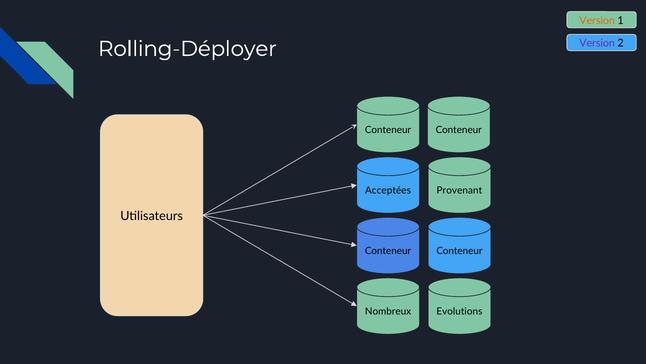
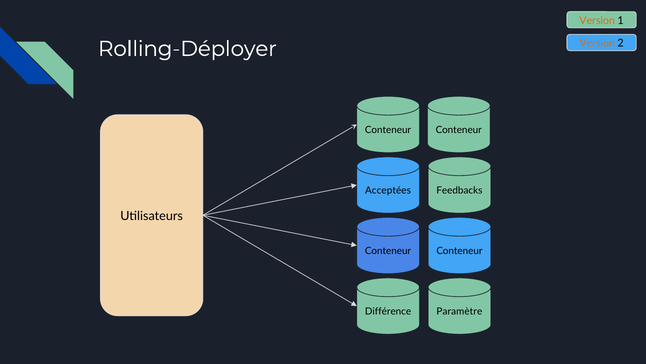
Version at (597, 43) colour: purple -> orange
Provenant: Provenant -> Feedbacks
Nombreux: Nombreux -> Différence
Evolutions: Evolutions -> Paramètre
